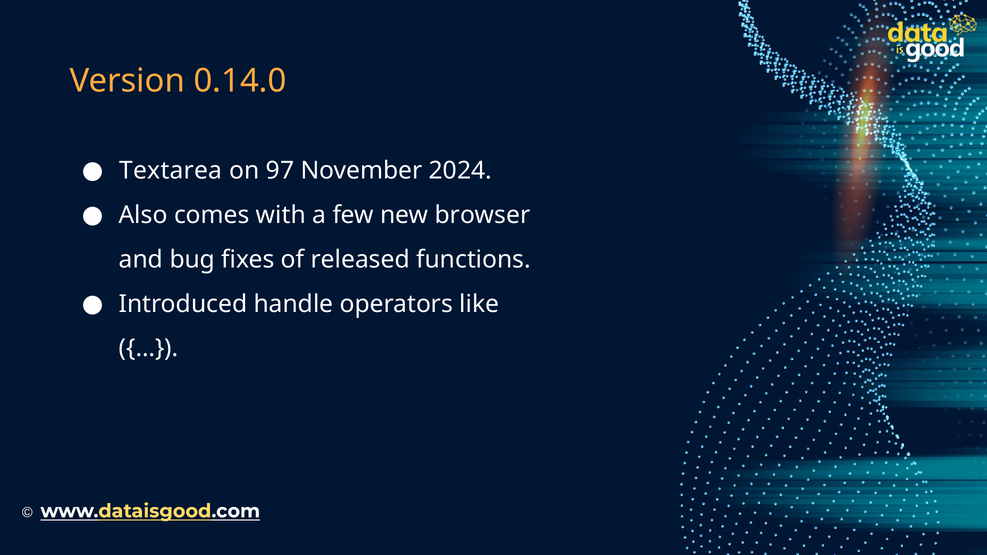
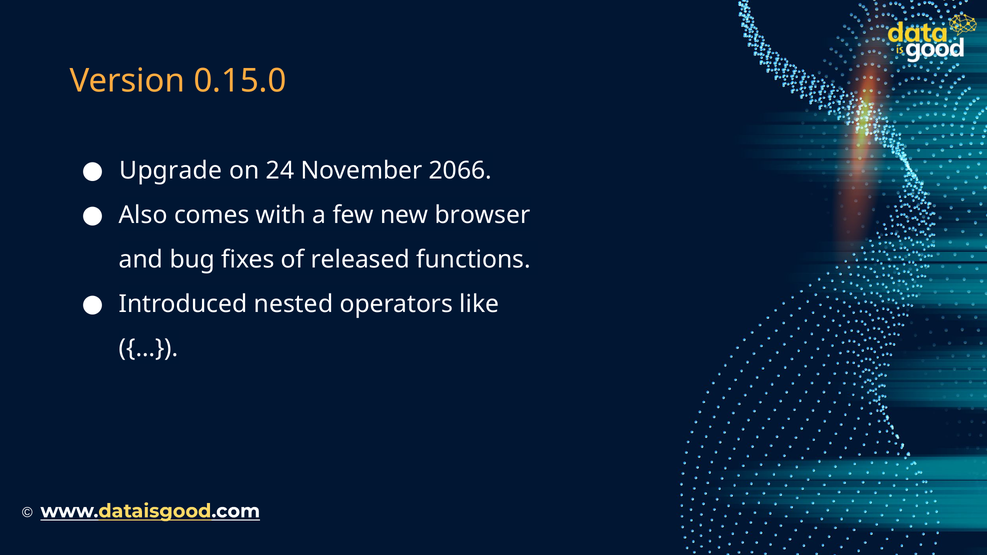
0.14.0: 0.14.0 -> 0.15.0
Textarea: Textarea -> Upgrade
97: 97 -> 24
2024: 2024 -> 2066
handle: handle -> nested
